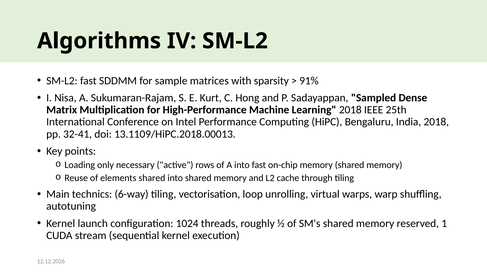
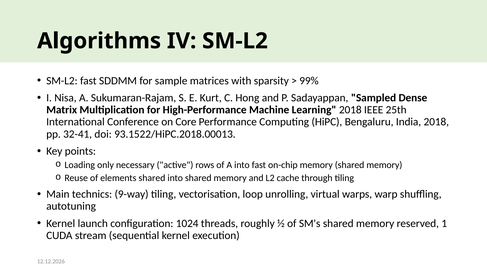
91%: 91% -> 99%
Intel: Intel -> Core
13.1109/HiPC.2018.00013: 13.1109/HiPC.2018.00013 -> 93.1522/HiPC.2018.00013
6-way: 6-way -> 9-way
